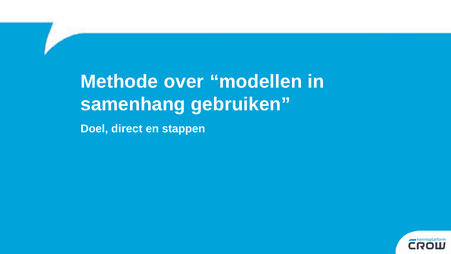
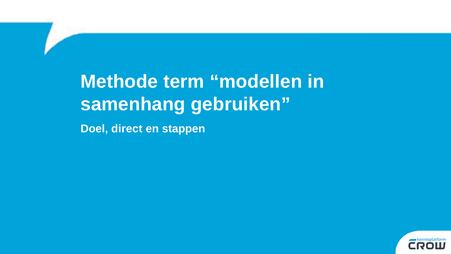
over: over -> term
